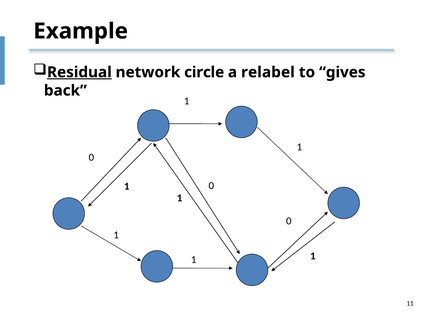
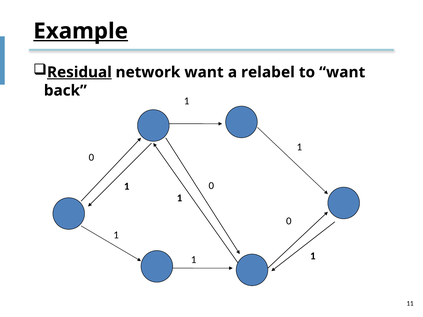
Example underline: none -> present
network circle: circle -> want
to gives: gives -> want
